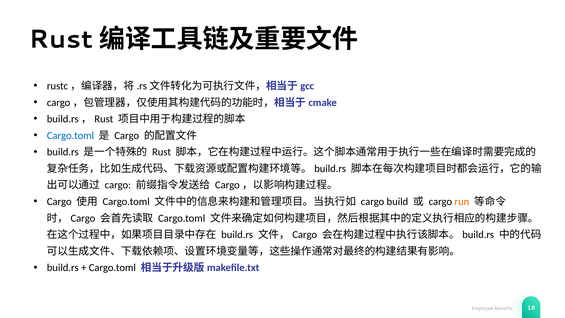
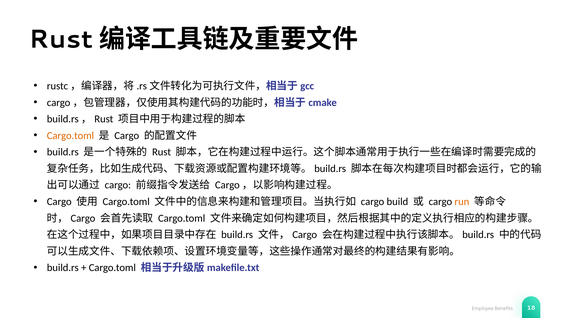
Cargo.toml at (70, 135) colour: blue -> orange
